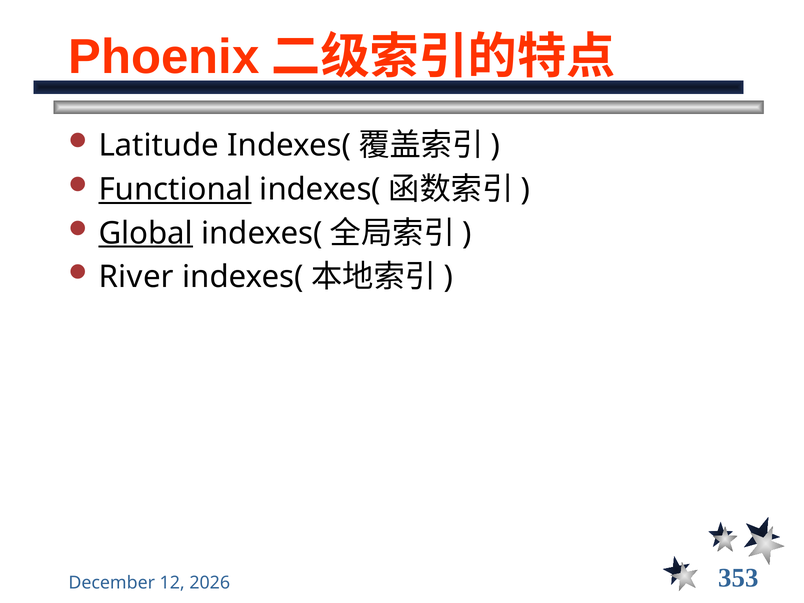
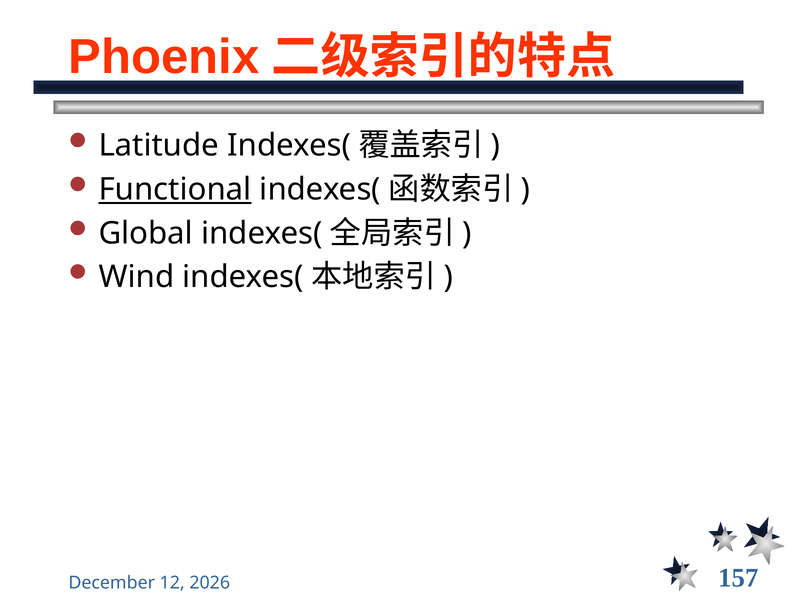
Global underline: present -> none
River: River -> Wind
353: 353 -> 157
